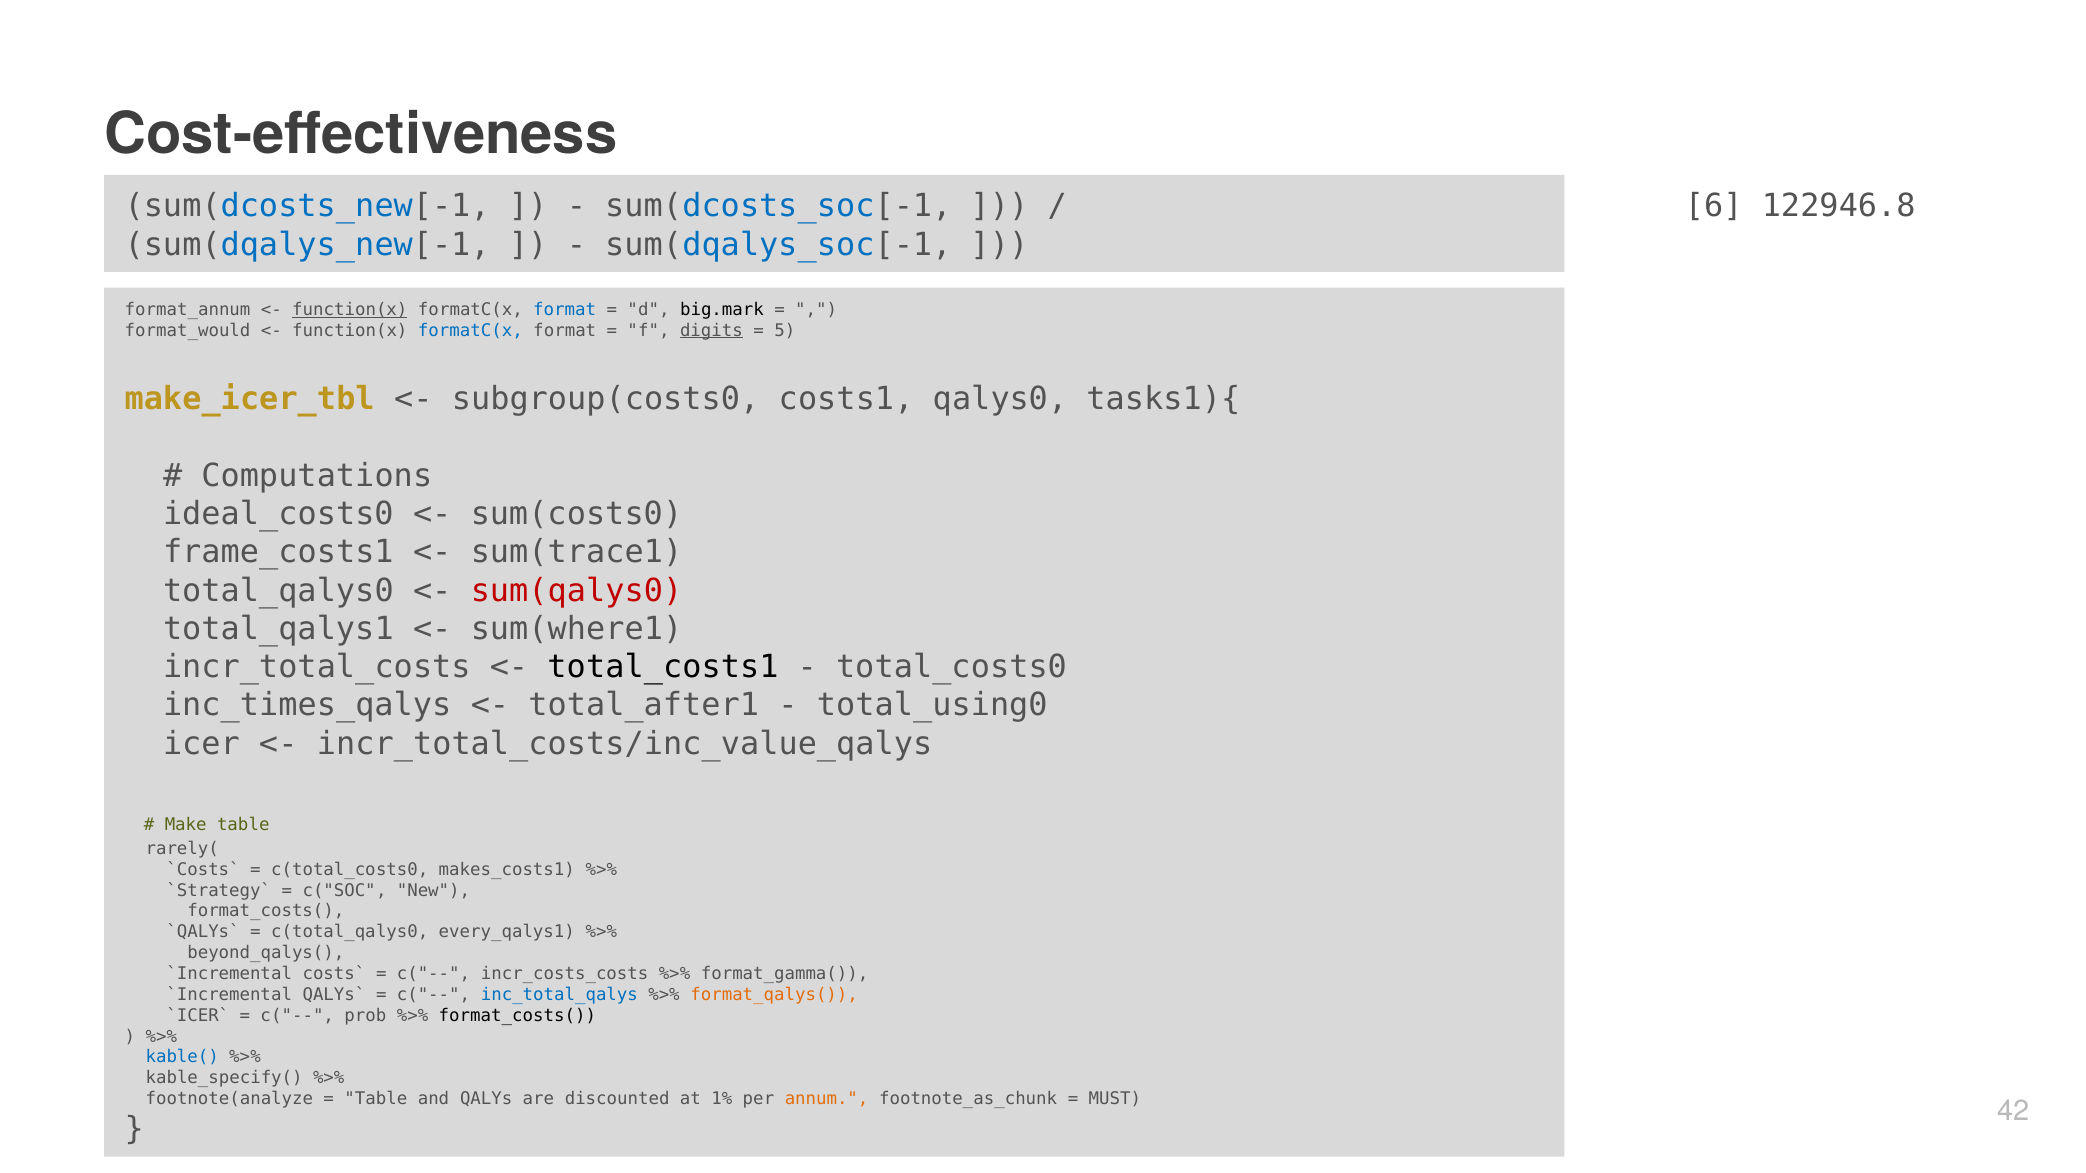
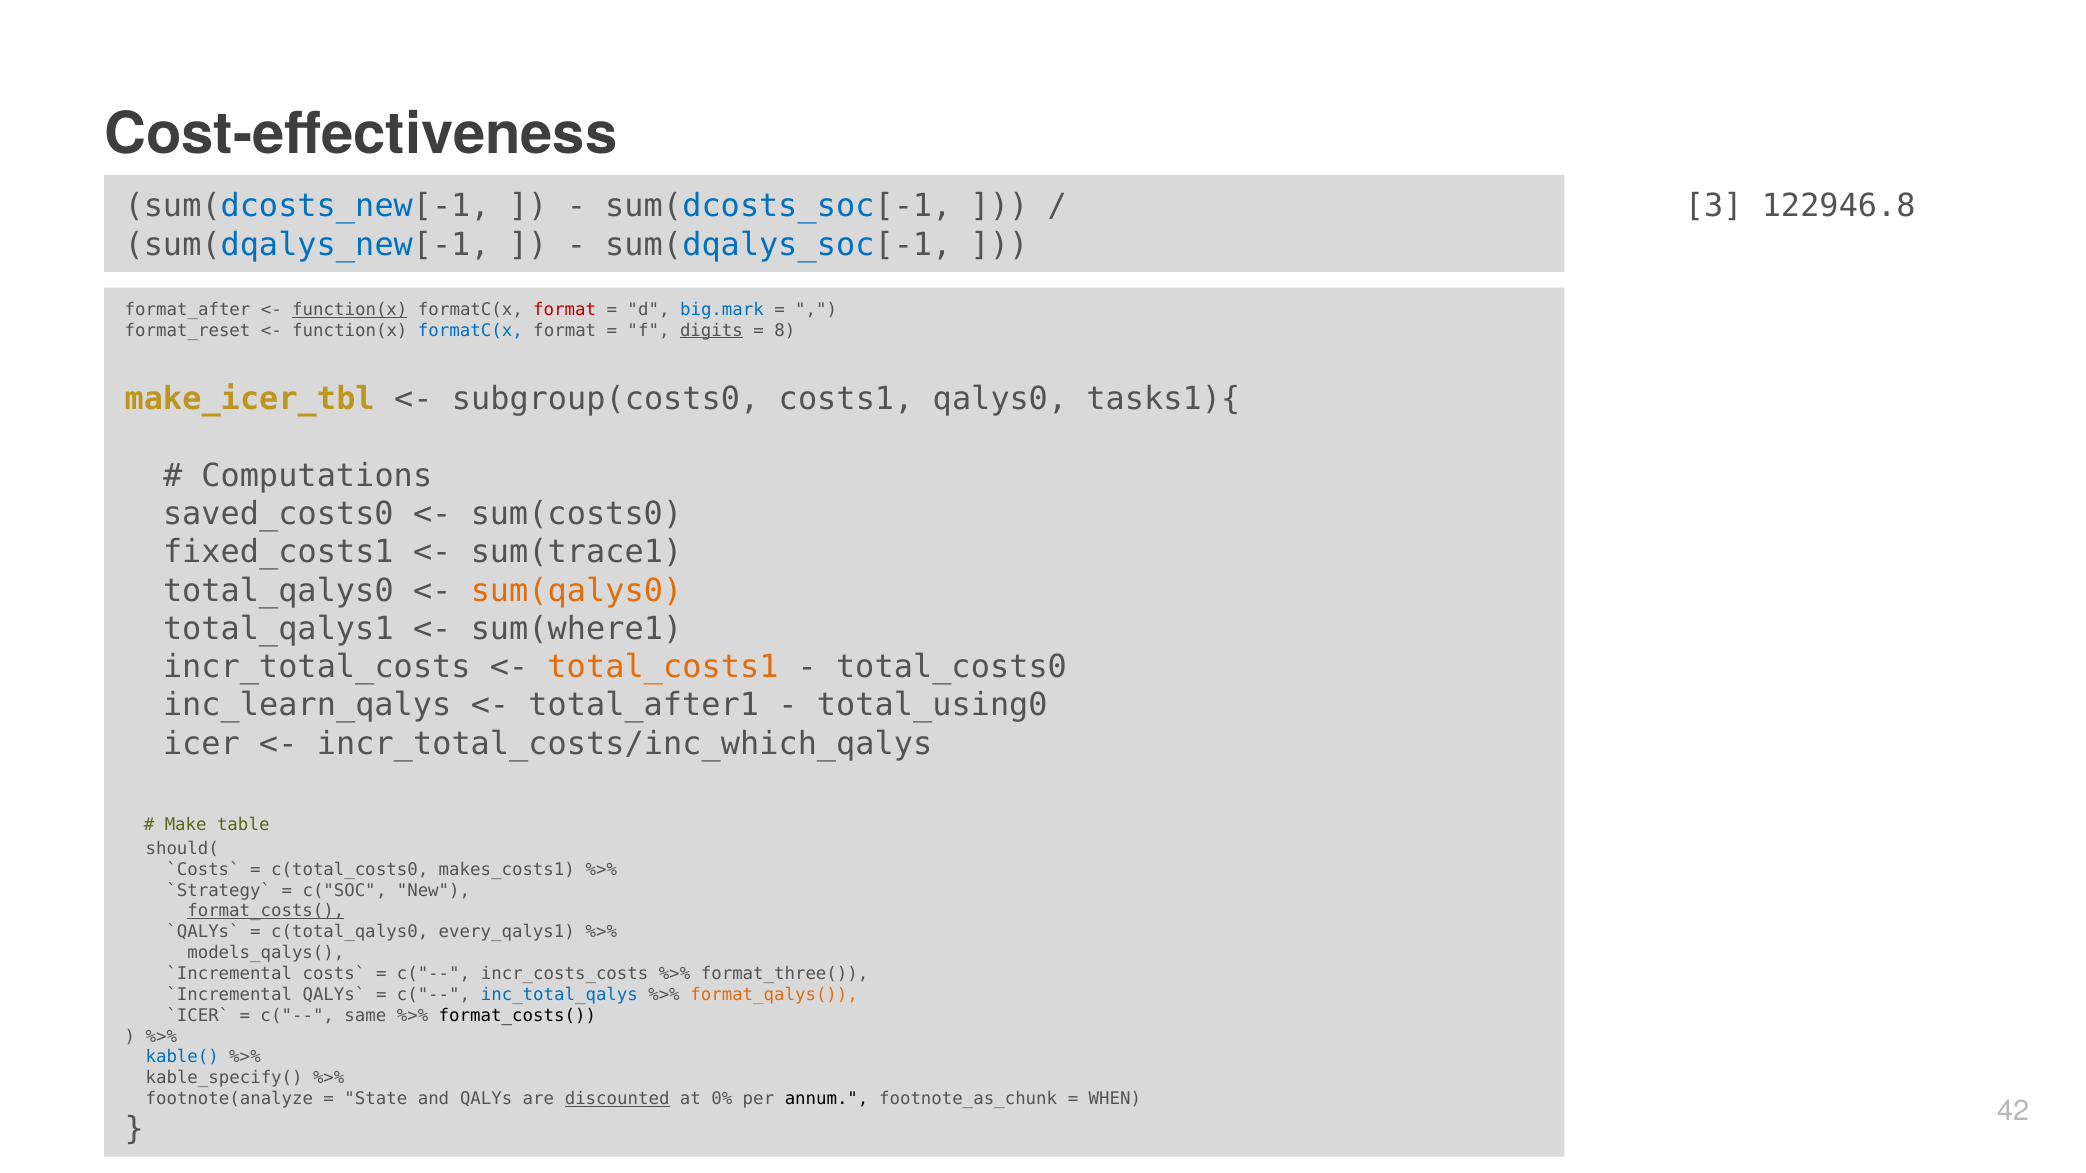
6: 6 -> 3
format_annum: format_annum -> format_after
format at (565, 310) colour: blue -> red
big.mark colour: black -> blue
format_would: format_would -> format_reset
5: 5 -> 8
ideal_costs0: ideal_costs0 -> saved_costs0
frame_costs1: frame_costs1 -> fixed_costs1
sum(qalys0 colour: red -> orange
total_costs1 colour: black -> orange
inc_times_qalys: inc_times_qalys -> inc_learn_qalys
incr_total_costs/inc_value_qalys: incr_total_costs/inc_value_qalys -> incr_total_costs/inc_which_qalys
rarely(: rarely( -> should(
format_costs( at (266, 912) underline: none -> present
beyond_qalys(: beyond_qalys( -> models_qalys(
format_gamma(: format_gamma( -> format_three(
prob: prob -> same
Table at (376, 1099): Table -> State
discounted underline: none -> present
1%: 1% -> 0%
annum colour: orange -> black
MUST: MUST -> WHEN
